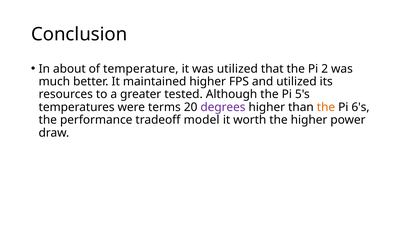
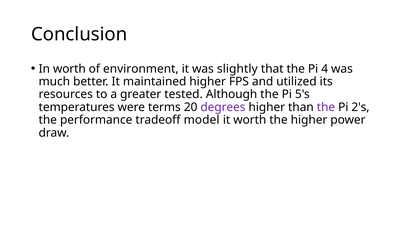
In about: about -> worth
temperature: temperature -> environment
was utilized: utilized -> slightly
2: 2 -> 4
the at (326, 107) colour: orange -> purple
6's: 6's -> 2's
